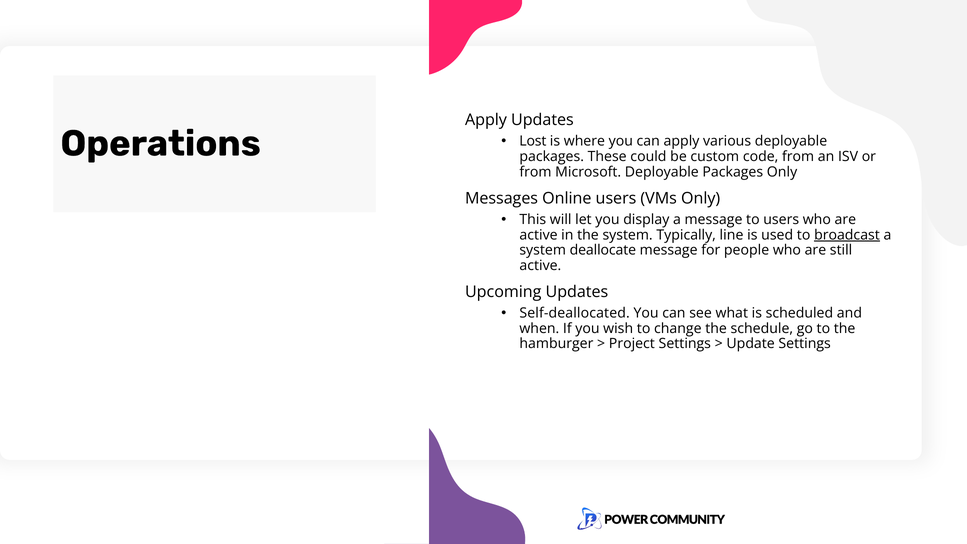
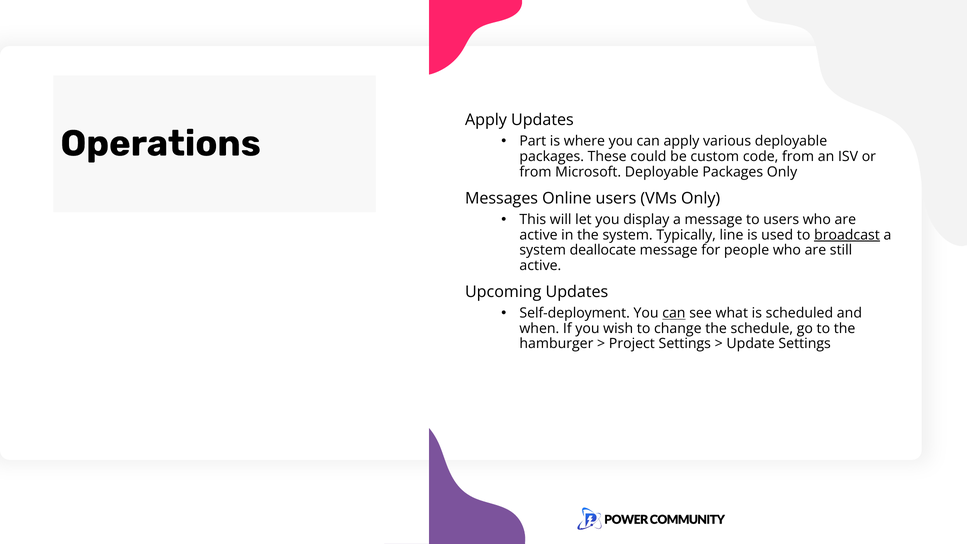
Lost: Lost -> Part
Self-deallocated: Self-deallocated -> Self-deployment
can at (674, 313) underline: none -> present
